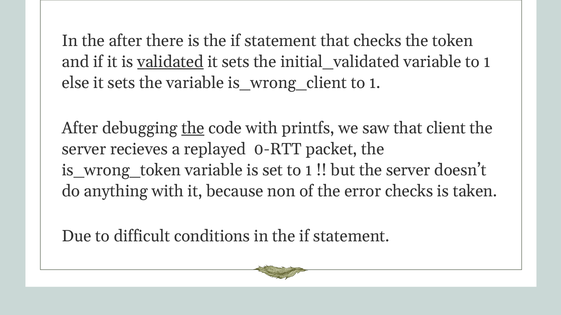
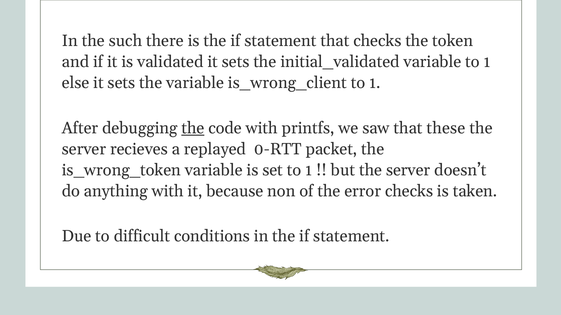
the after: after -> such
validated underline: present -> none
client: client -> these
